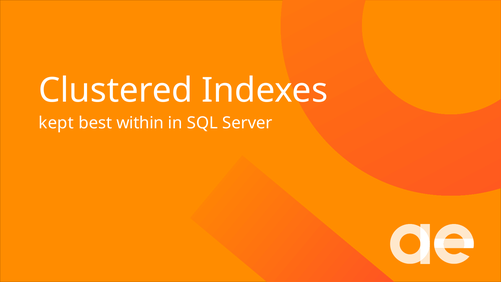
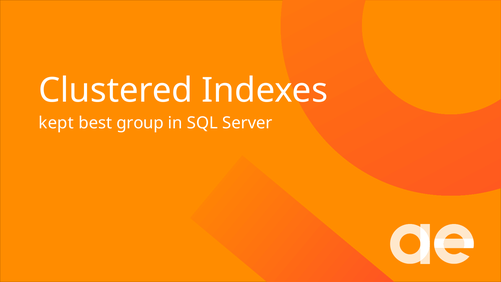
within: within -> group
